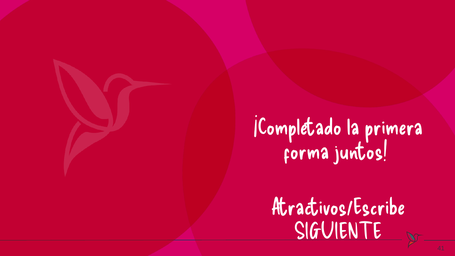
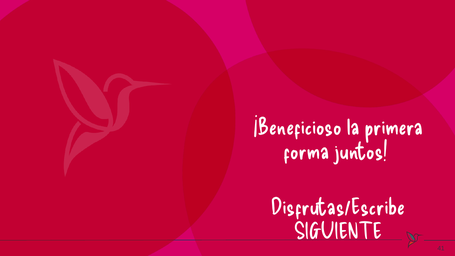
¡Completado: ¡Completado -> ¡Beneficioso
Atractivos/Escribe: Atractivos/Escribe -> Disfrutas/Escribe
